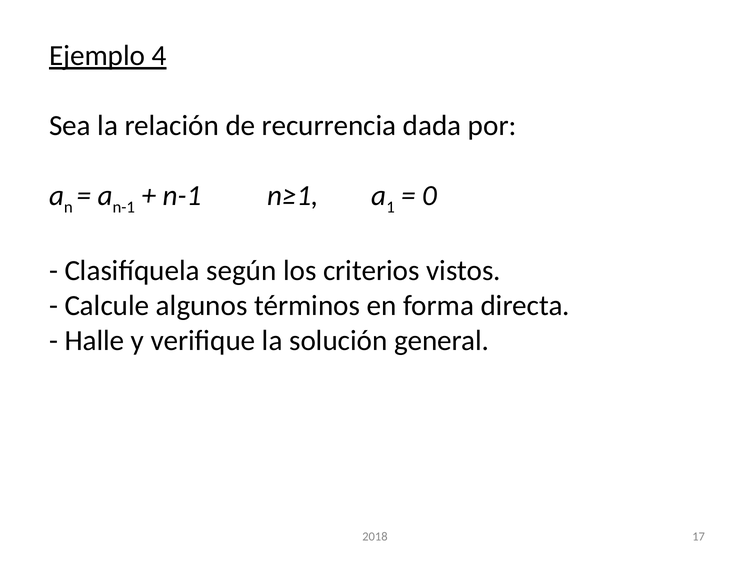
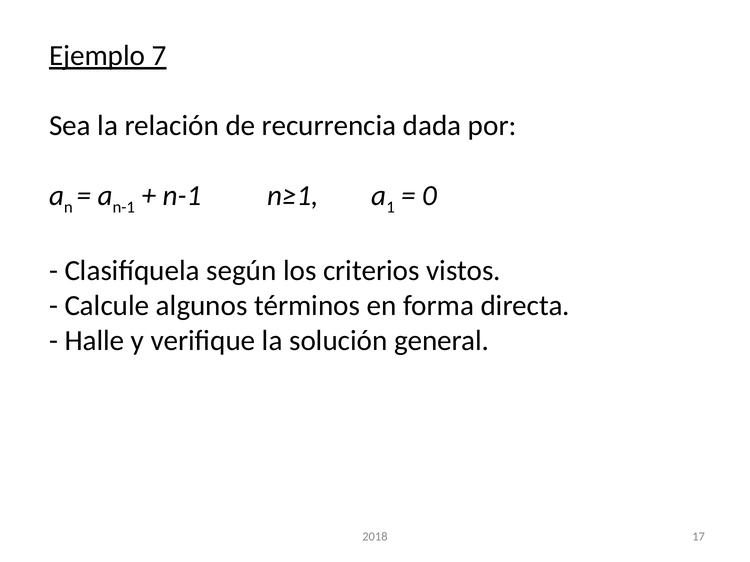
4: 4 -> 7
